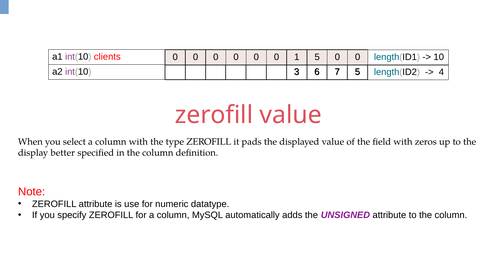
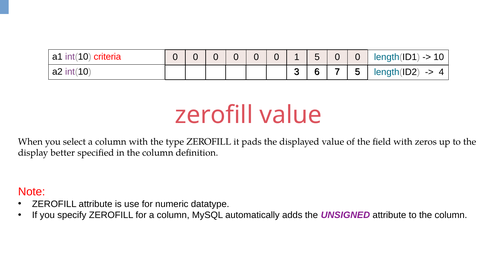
clients: clients -> criteria
